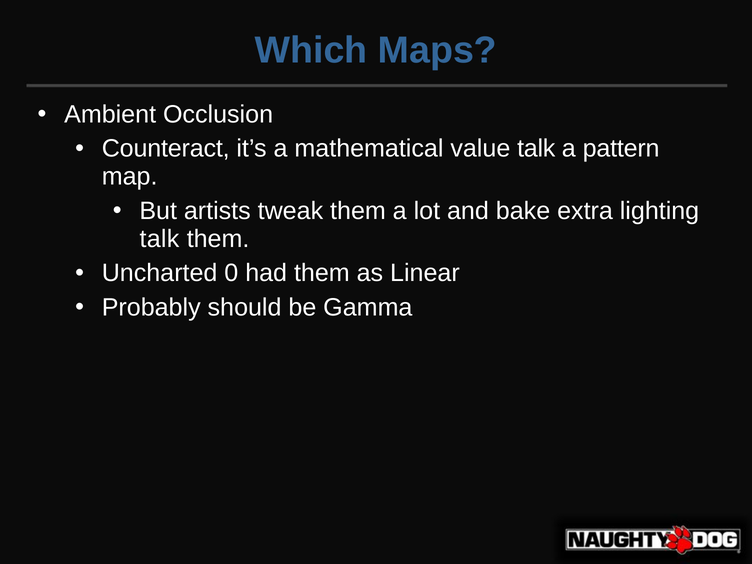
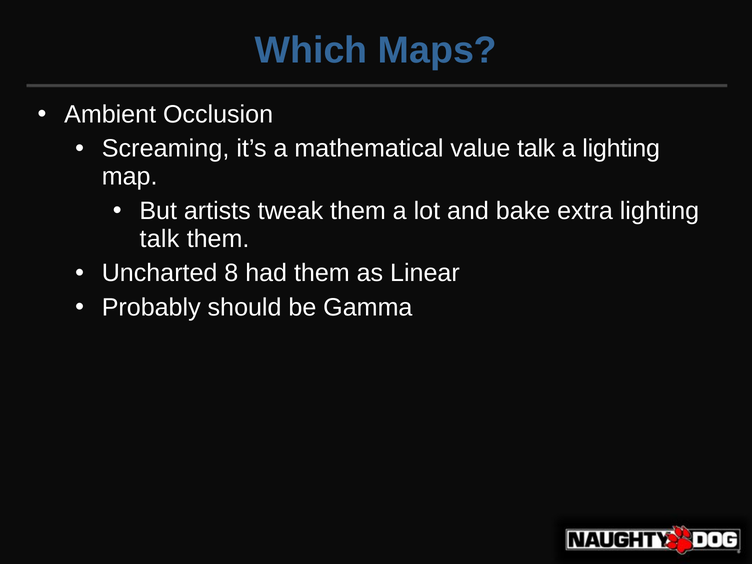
Counteract: Counteract -> Screaming
a pattern: pattern -> lighting
0: 0 -> 8
